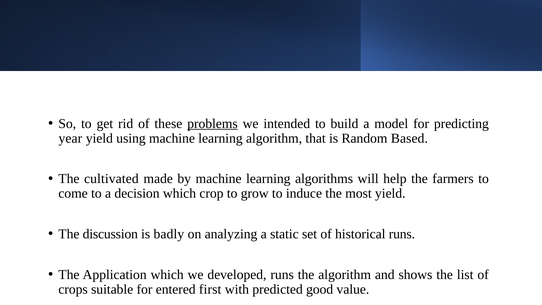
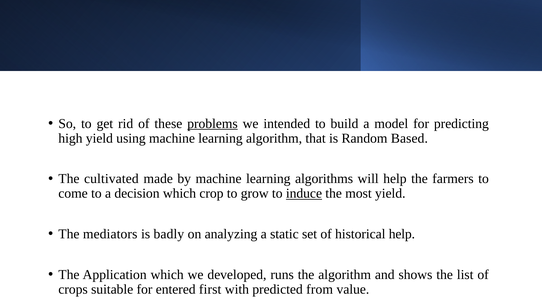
year: year -> high
induce underline: none -> present
discussion: discussion -> mediators
historical runs: runs -> help
good: good -> from
